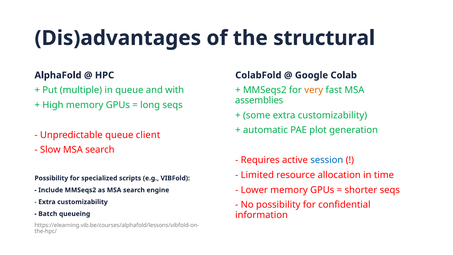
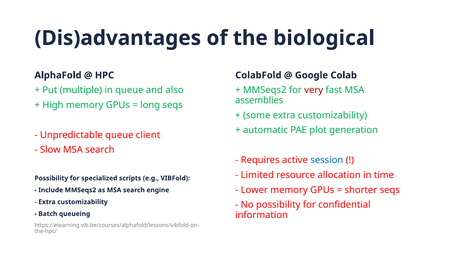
structural: structural -> biological
with: with -> also
very colour: orange -> red
